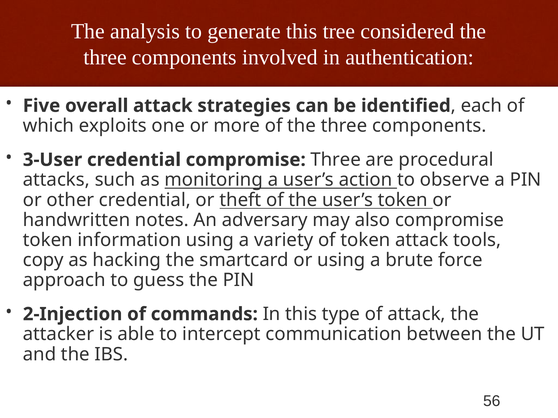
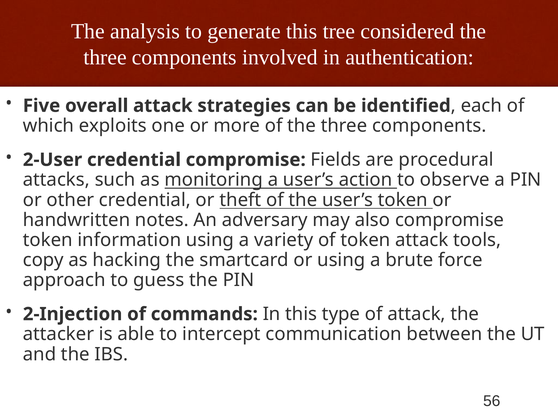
3-User: 3-User -> 2-User
compromise Three: Three -> Fields
